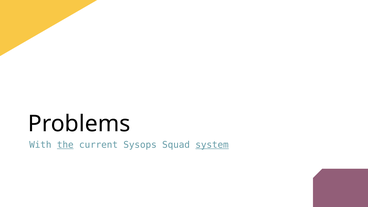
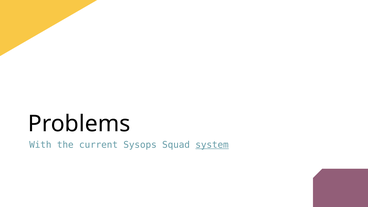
the underline: present -> none
